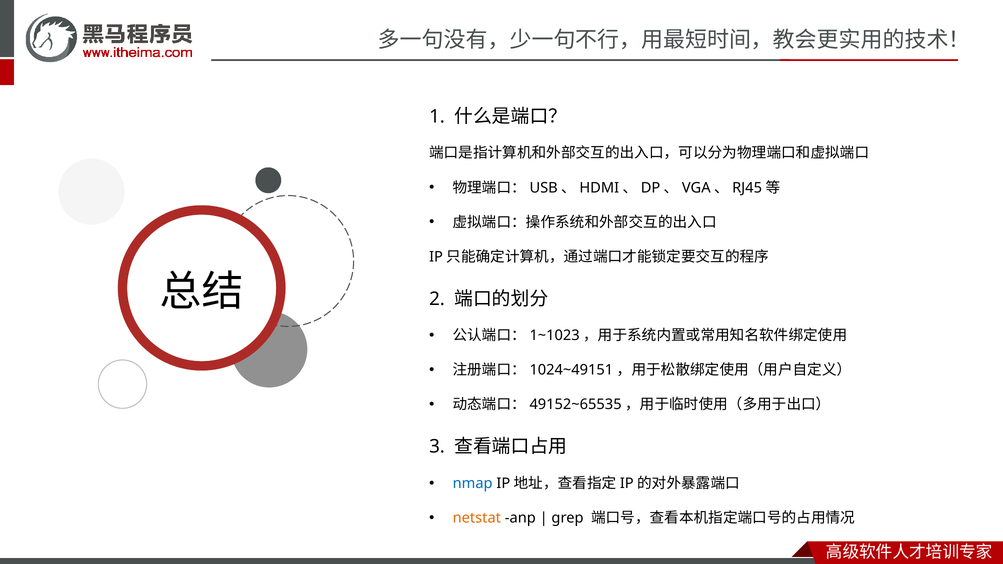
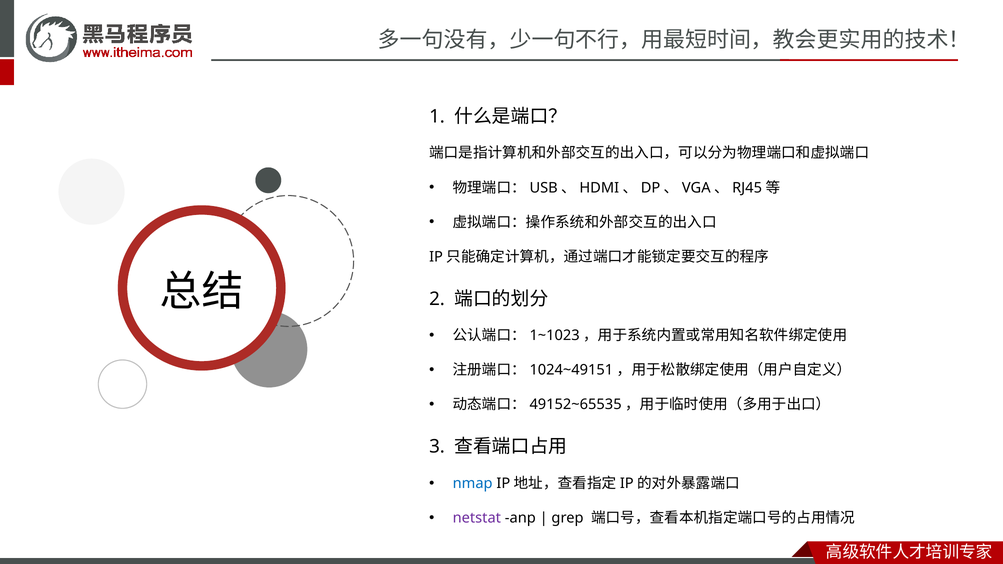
netstat colour: orange -> purple
